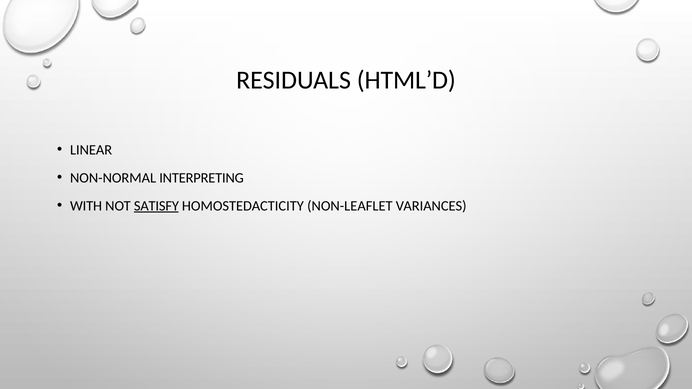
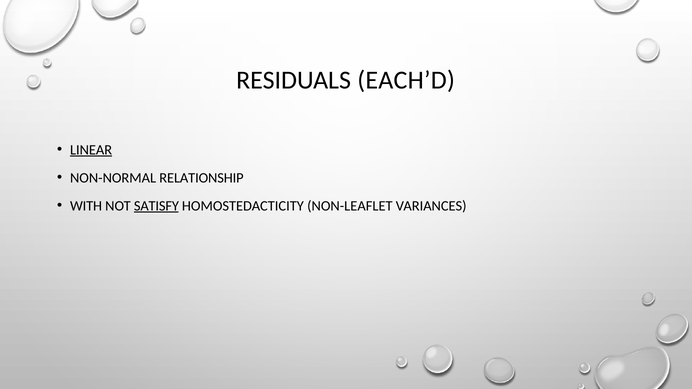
HTML’D: HTML’D -> EACH’D
LINEAR underline: none -> present
INTERPRETING: INTERPRETING -> RELATIONSHIP
